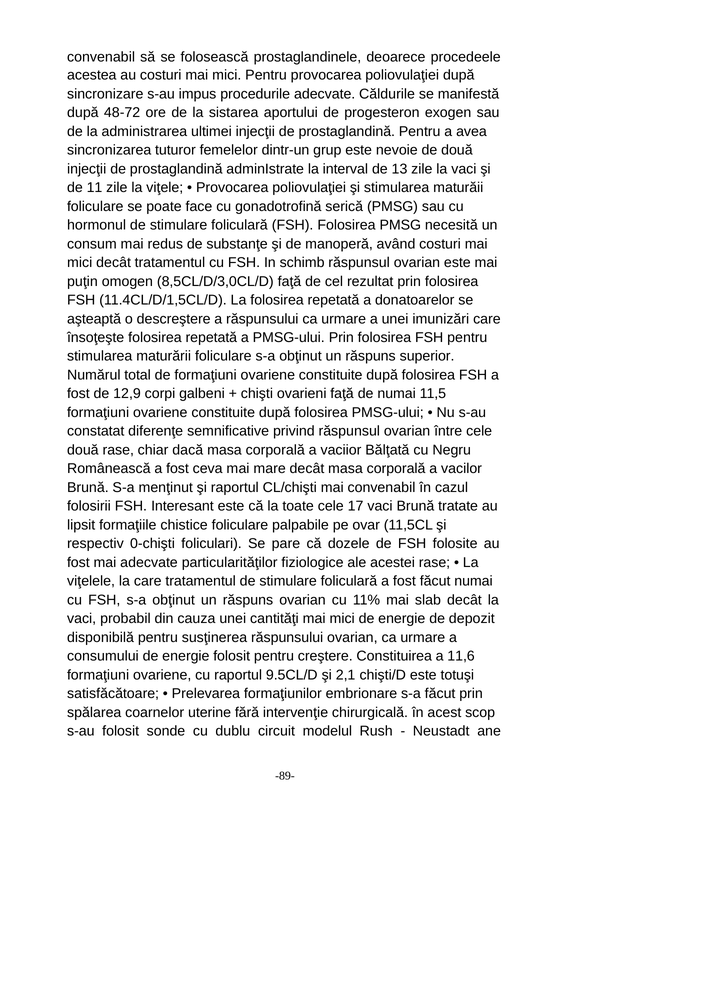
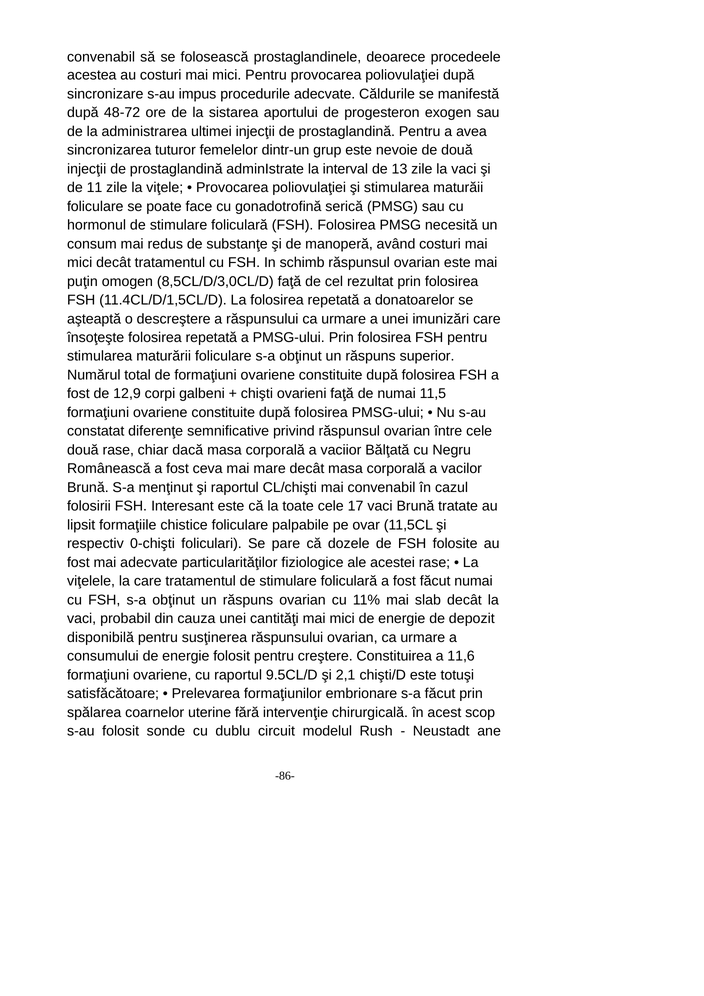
-89-: -89- -> -86-
